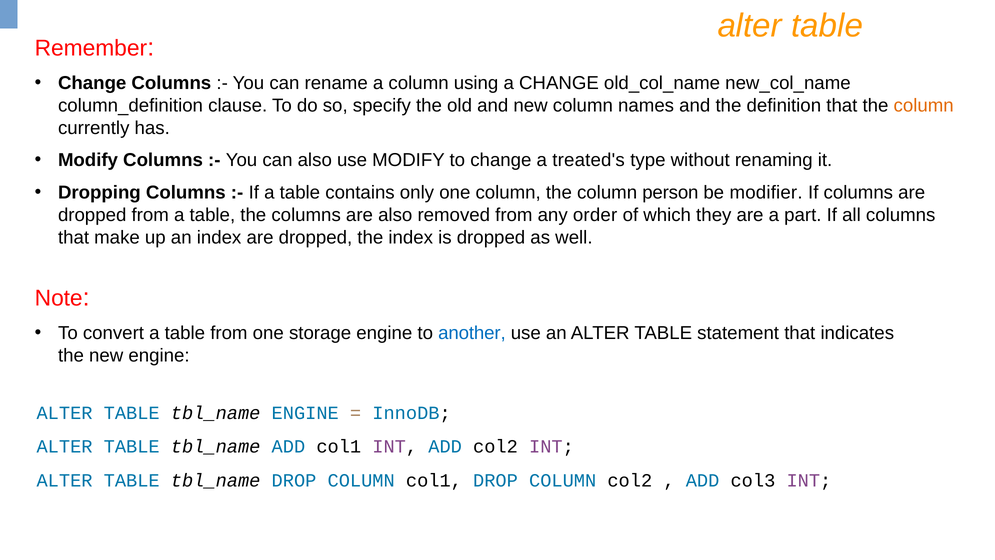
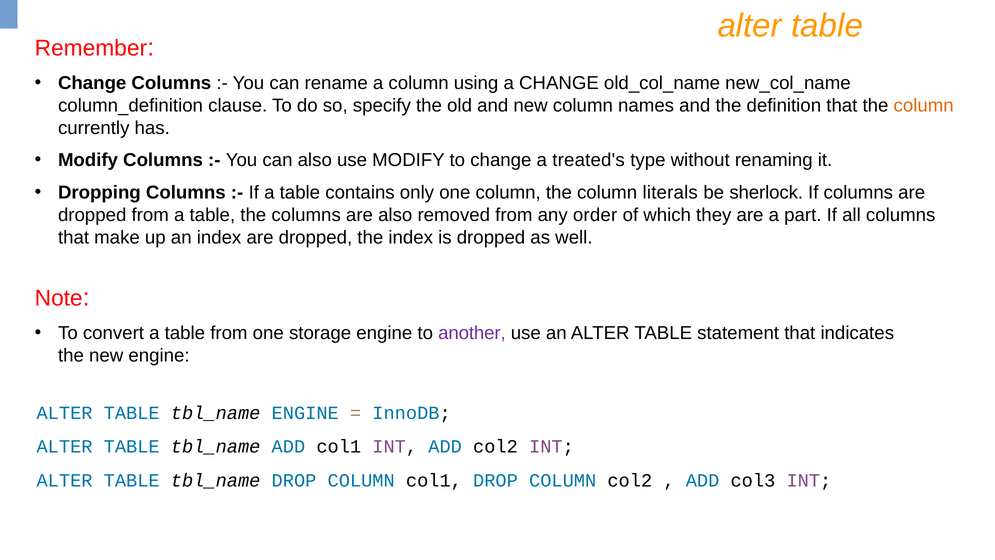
person: person -> literals
modifier: modifier -> sherlock
another colour: blue -> purple
